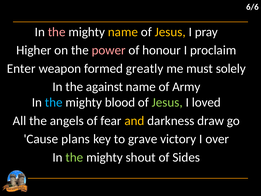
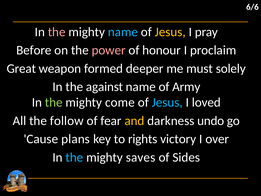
name at (123, 32) colour: yellow -> light blue
Higher: Higher -> Before
Enter: Enter -> Great
greatly: greatly -> deeper
the at (54, 102) colour: light blue -> light green
blood: blood -> come
Jesus at (167, 102) colour: light green -> light blue
angels: angels -> follow
draw: draw -> undo
grave: grave -> rights
the at (74, 157) colour: light green -> light blue
shout: shout -> saves
